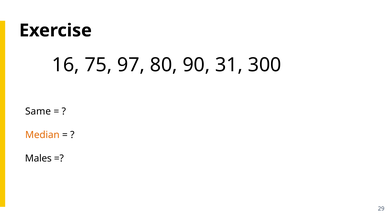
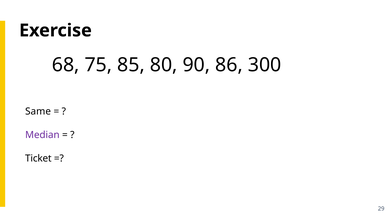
16: 16 -> 68
97: 97 -> 85
31: 31 -> 86
Median colour: orange -> purple
Males: Males -> Ticket
